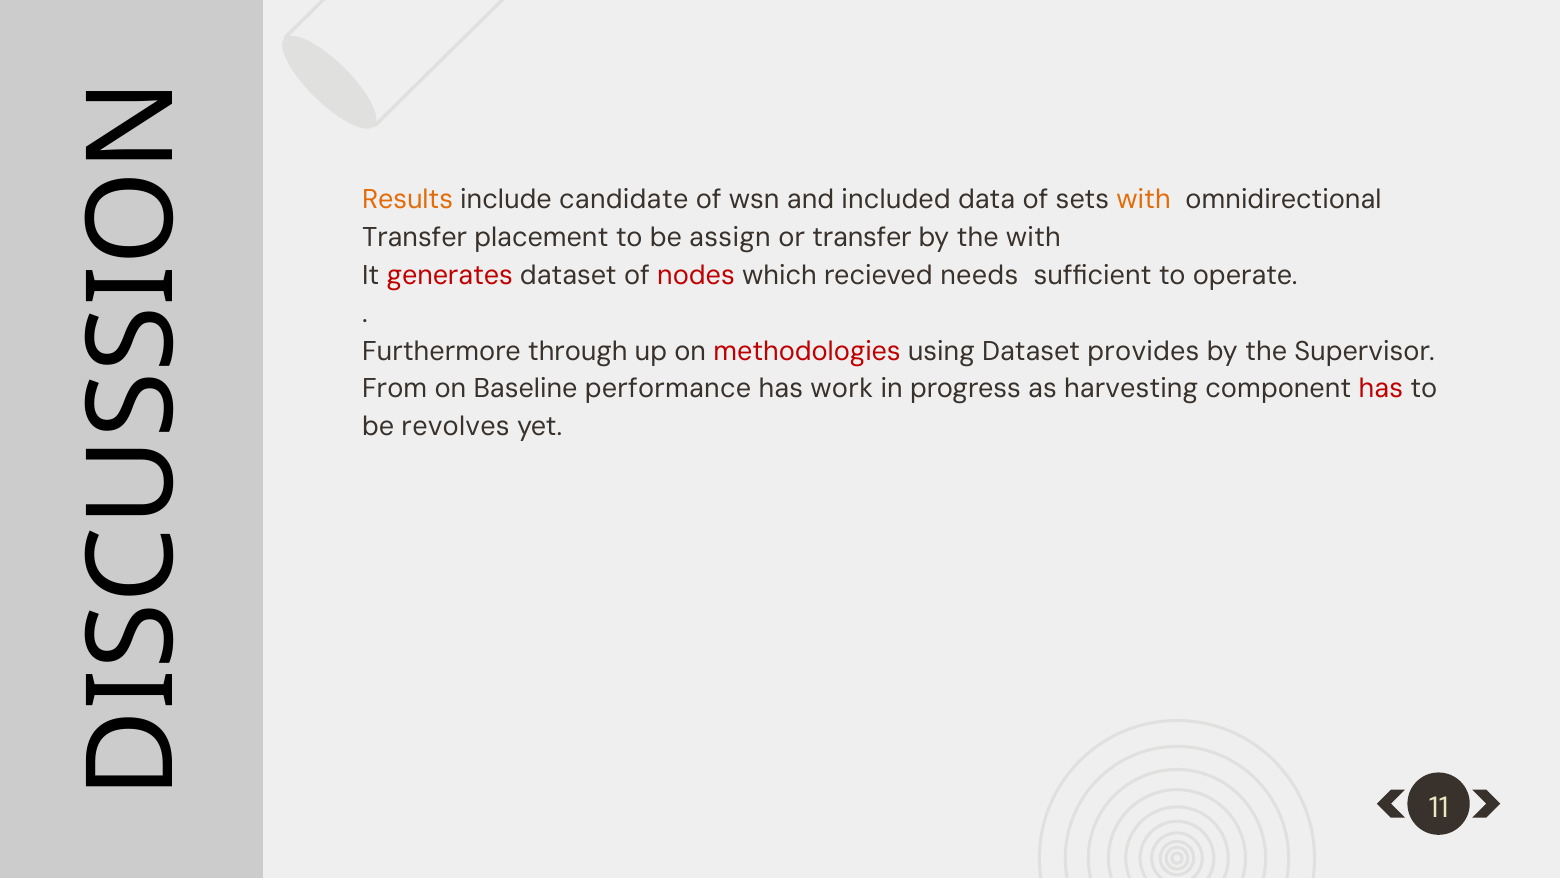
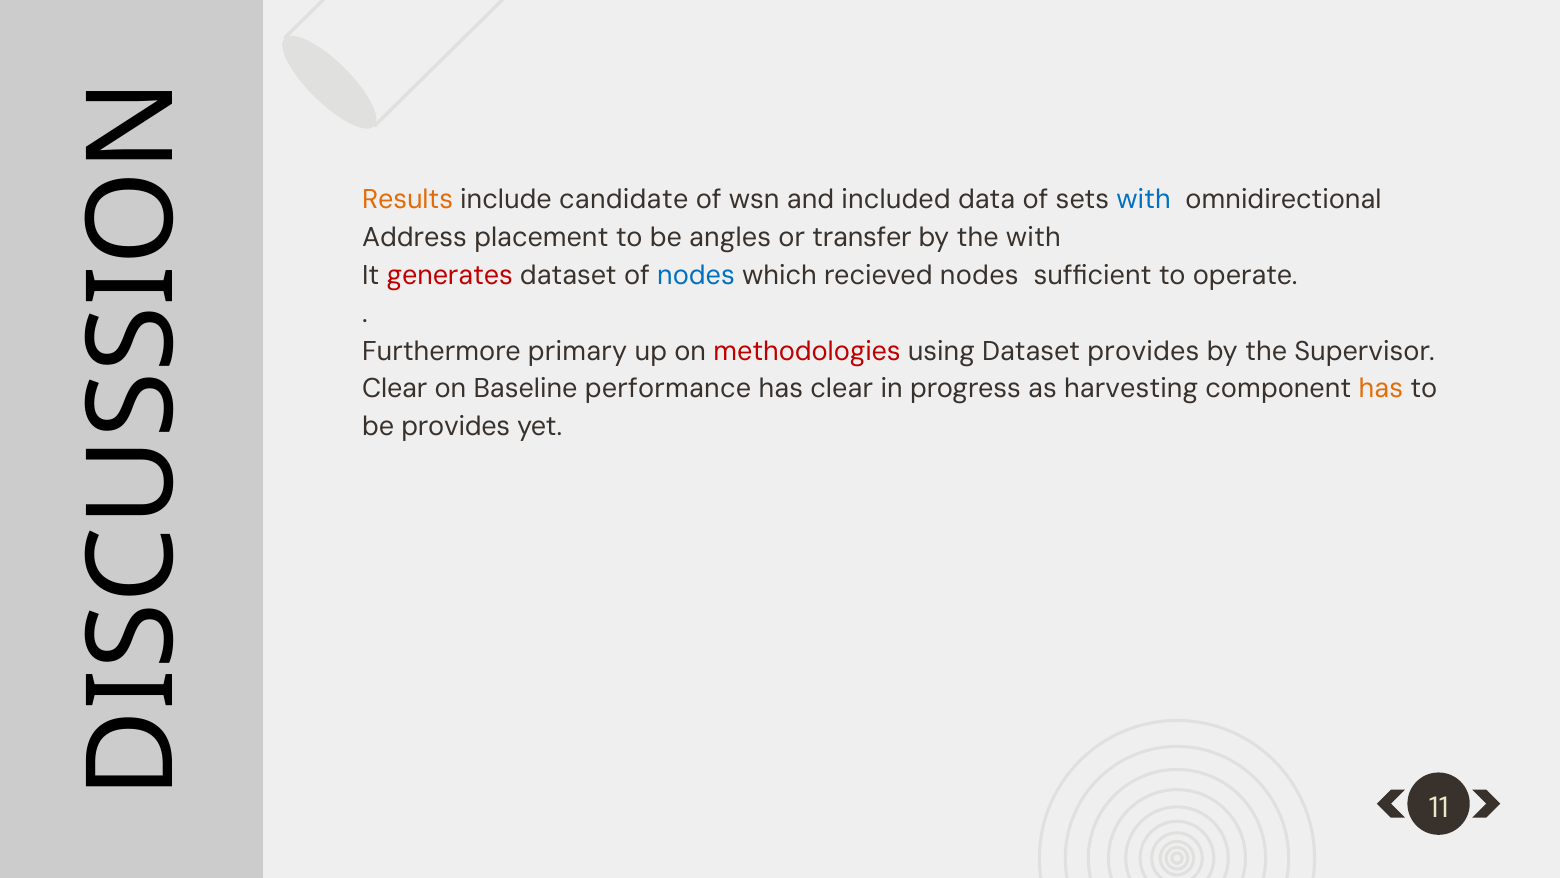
with at (1144, 199) colour: orange -> blue
Transfer at (415, 237): Transfer -> Address
assign: assign -> angles
nodes at (696, 275) colour: red -> blue
recieved needs: needs -> nodes
through: through -> primary
From at (395, 389): From -> Clear
has work: work -> clear
has at (1381, 389) colour: red -> orange
be revolves: revolves -> provides
